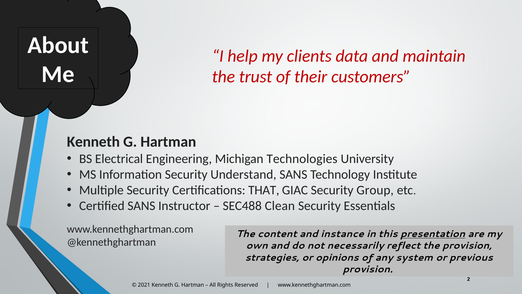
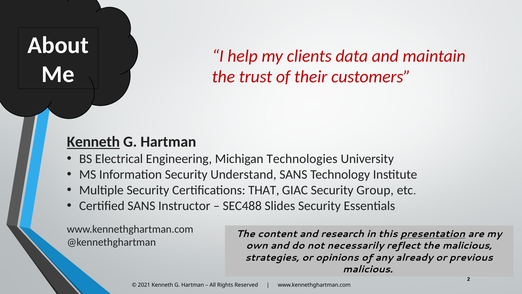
Kenneth at (93, 142) underline: none -> present
Clean: Clean -> Slides
instance: instance -> research
the provision: provision -> malicious
system: system -> already
provision at (368, 269): provision -> malicious
